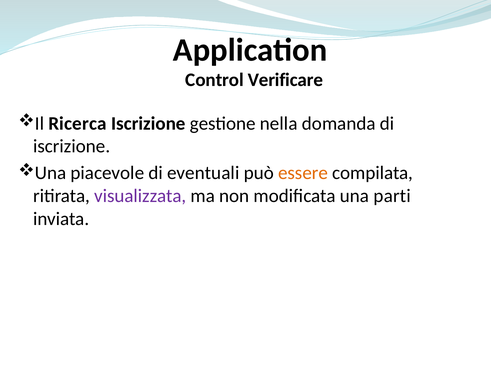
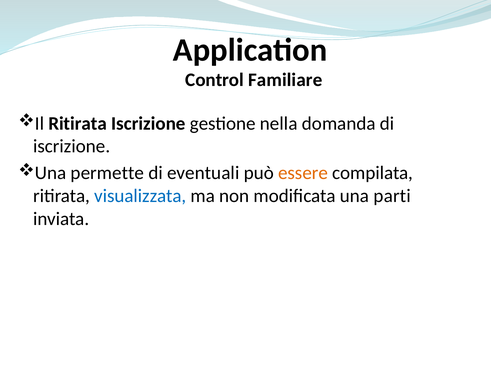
Verificare: Verificare -> Familiare
Il Ricerca: Ricerca -> Ritirata
piacevole: piacevole -> permette
visualizzata colour: purple -> blue
